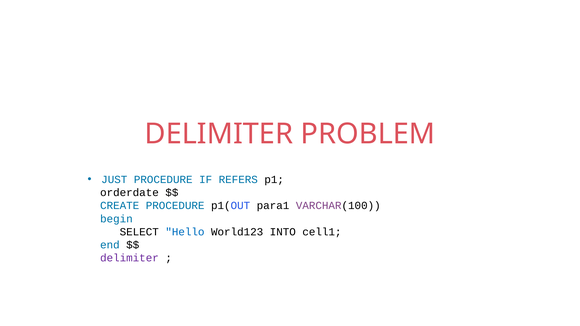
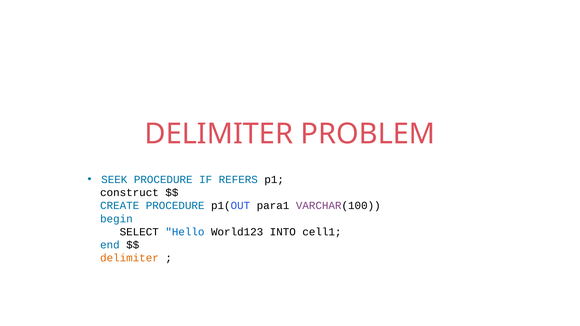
JUST: JUST -> SEEK
orderdate: orderdate -> construct
delimiter at (129, 258) colour: purple -> orange
